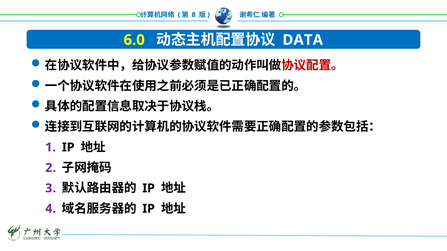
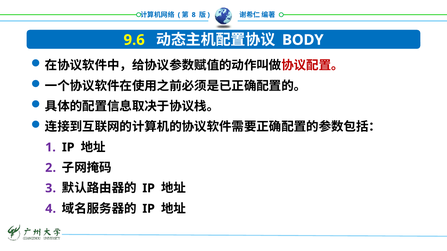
6.0: 6.0 -> 9.6
DATA: DATA -> BODY
